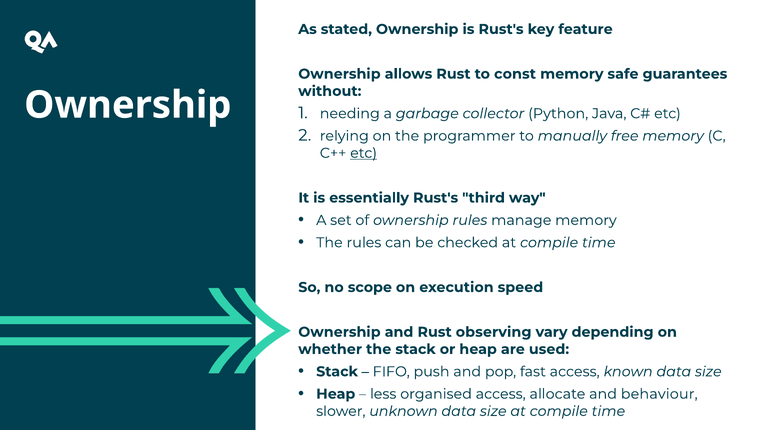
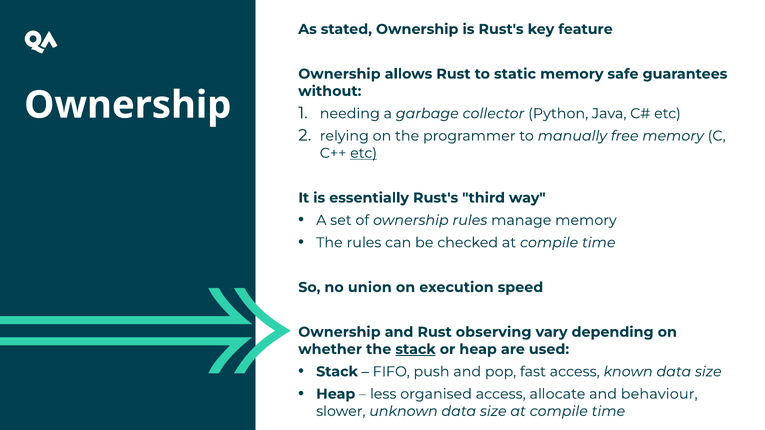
const: const -> static
scope: scope -> union
stack at (416, 349) underline: none -> present
